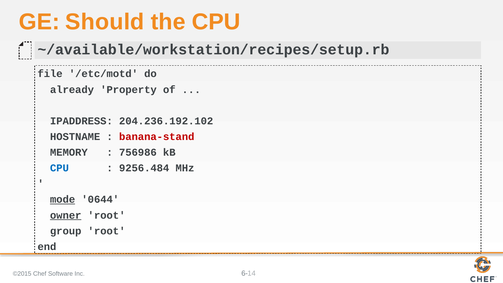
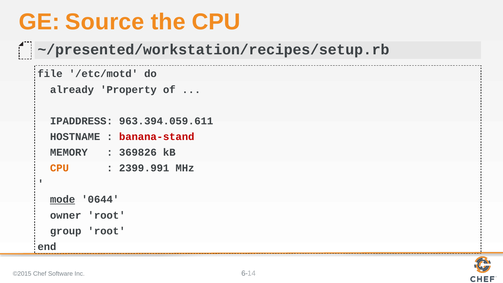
Should: Should -> Source
~/available/workstation/recipes/setup.rb: ~/available/workstation/recipes/setup.rb -> ~/presented/workstation/recipes/setup.rb
204.236.192.102: 204.236.192.102 -> 963.394.059.611
756986: 756986 -> 369826
CPU at (59, 168) colour: blue -> orange
9256.484: 9256.484 -> 2399.991
owner underline: present -> none
